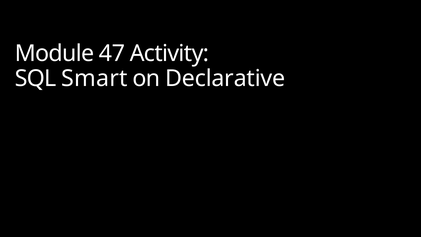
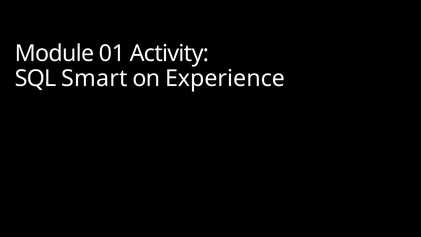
47: 47 -> 01
Declarative: Declarative -> Experience
